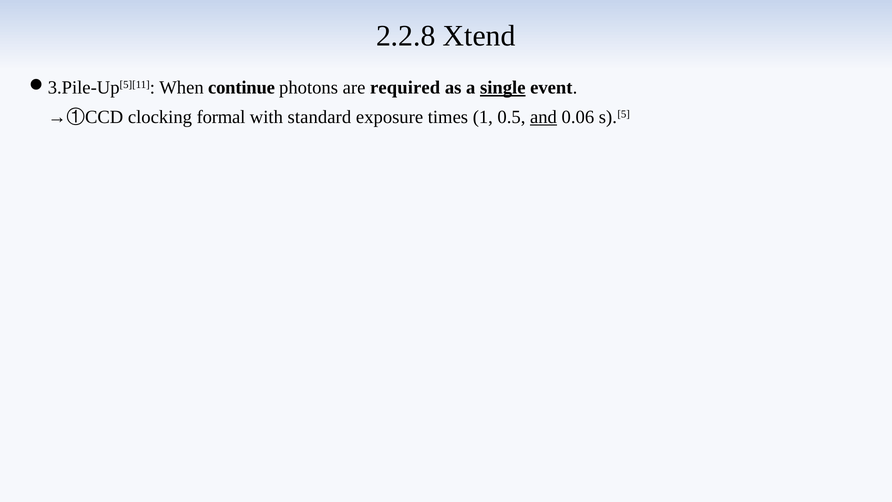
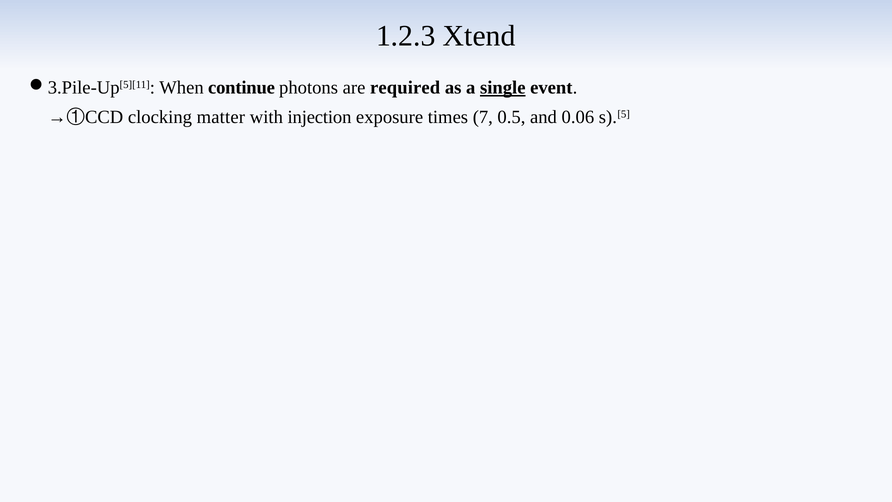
2.2.8: 2.2.8 -> 1.2.3
formal: formal -> matter
standard: standard -> injection
1: 1 -> 7
and underline: present -> none
